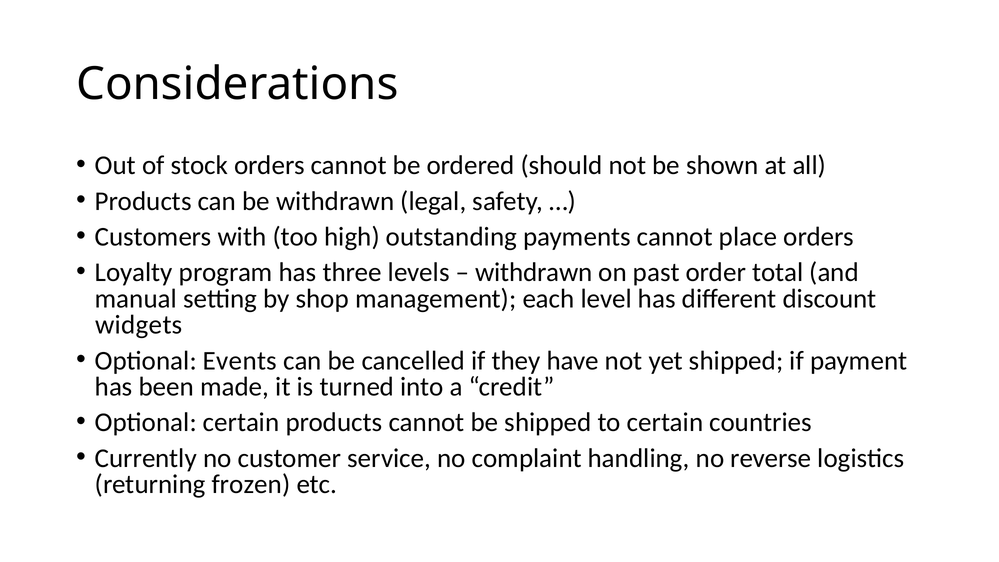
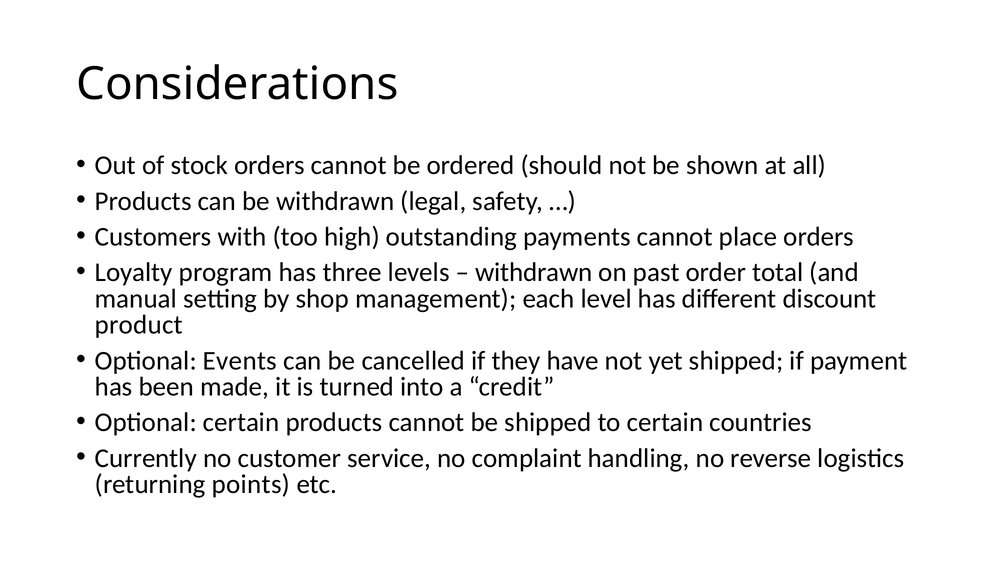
widgets: widgets -> product
frozen: frozen -> points
